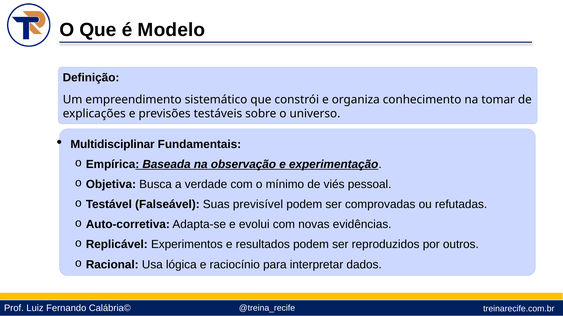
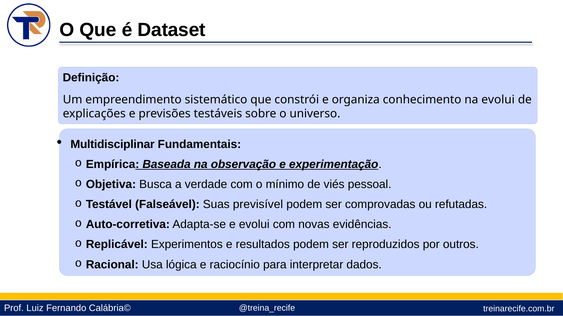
Modelo: Modelo -> Dataset
na tomar: tomar -> evolui
